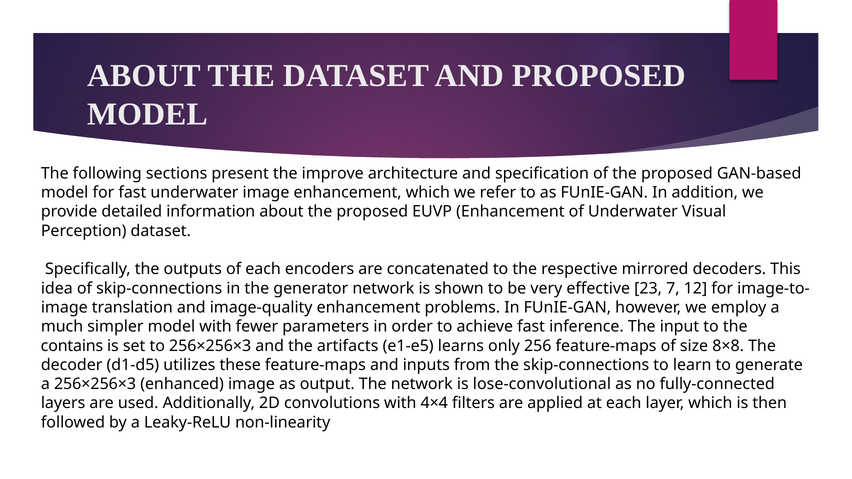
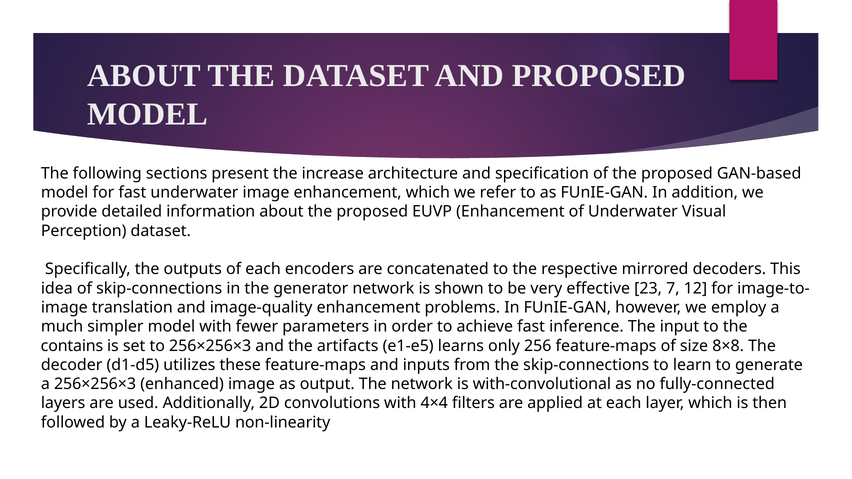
improve: improve -> increase
lose-convolutional: lose-convolutional -> with-convolutional
